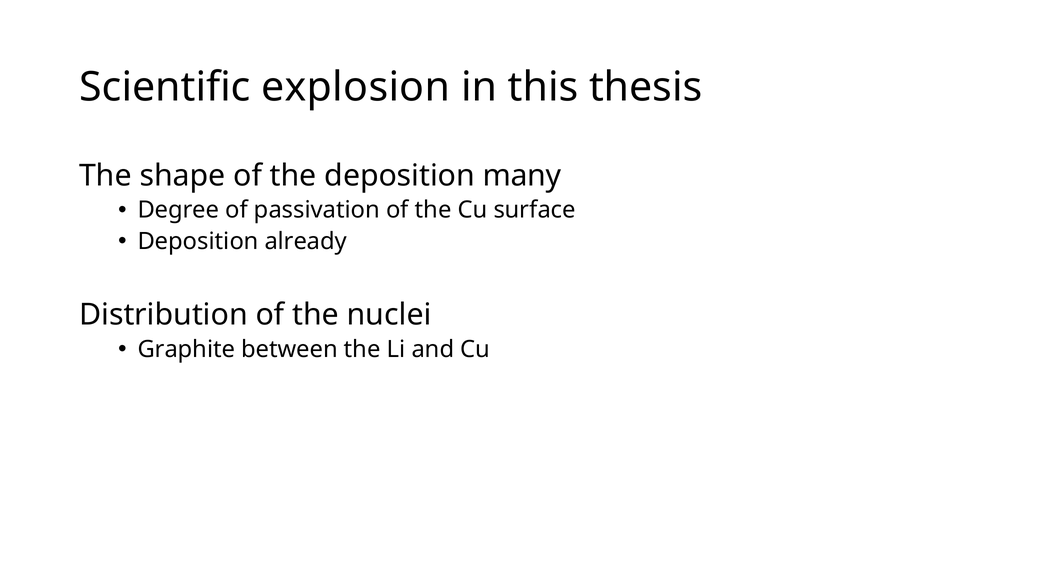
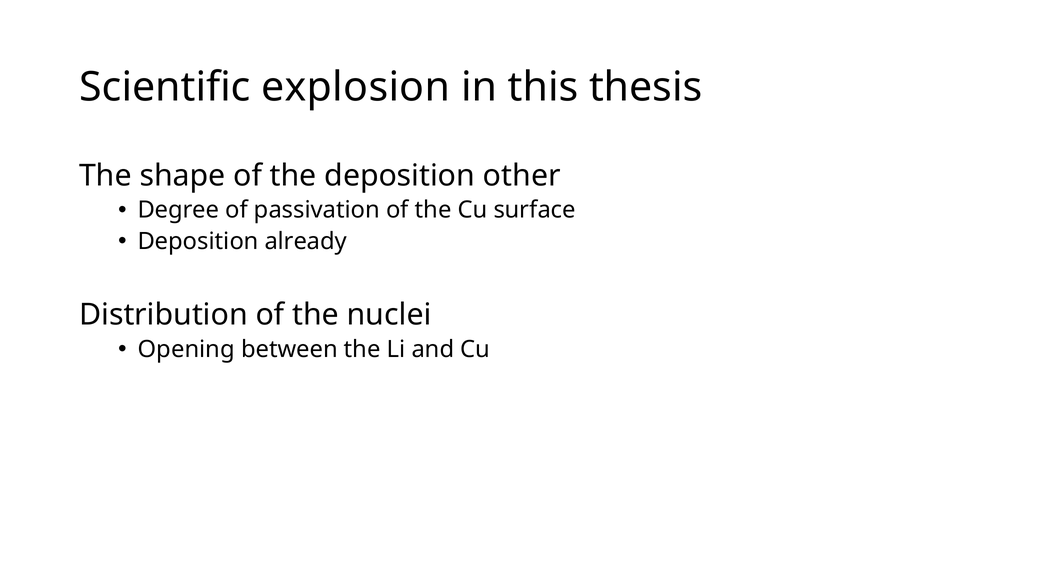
many: many -> other
Graphite: Graphite -> Opening
